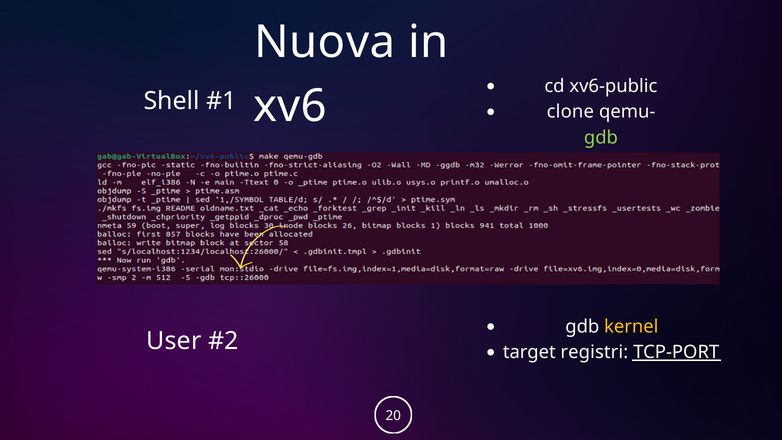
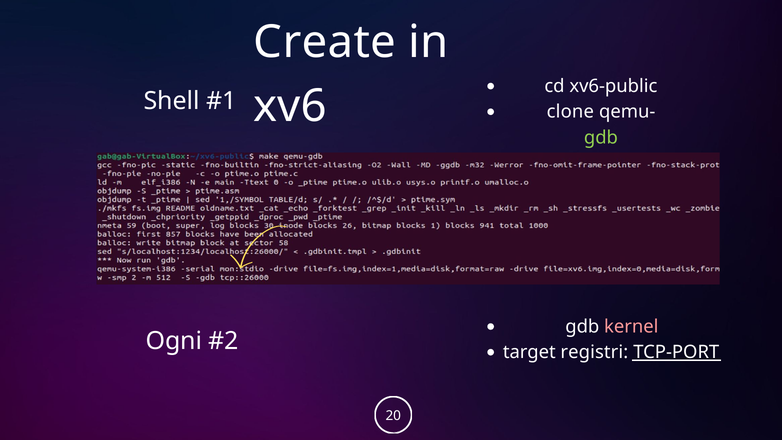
Nuova: Nuova -> Create
kernel colour: yellow -> pink
User: User -> Ogni
